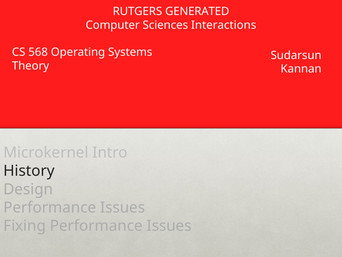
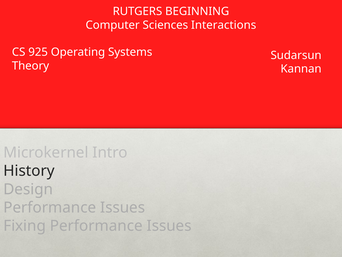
GENERATED: GENERATED -> BEGINNING
568: 568 -> 925
